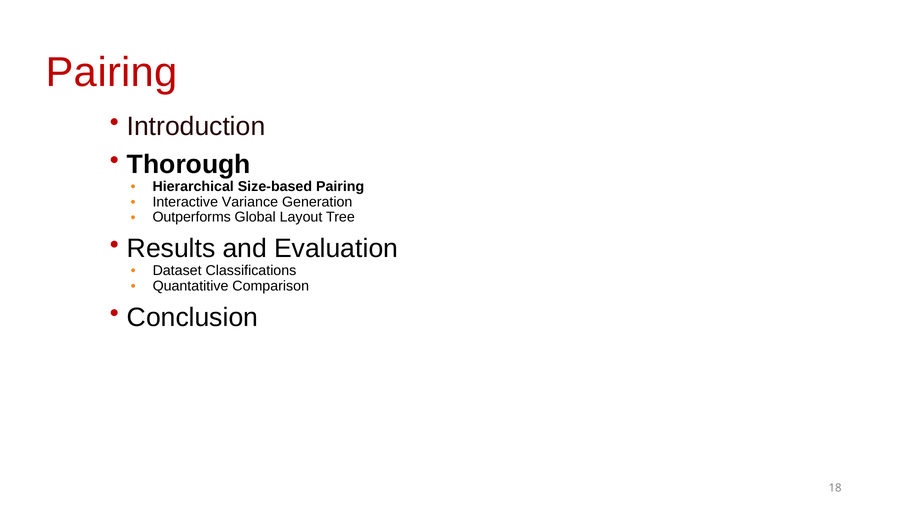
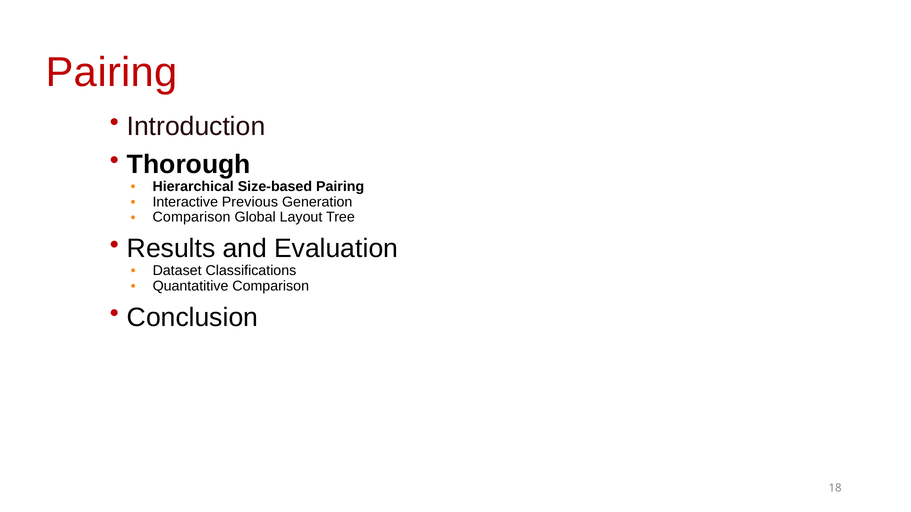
Variance: Variance -> Previous
Outperforms at (192, 217): Outperforms -> Comparison
